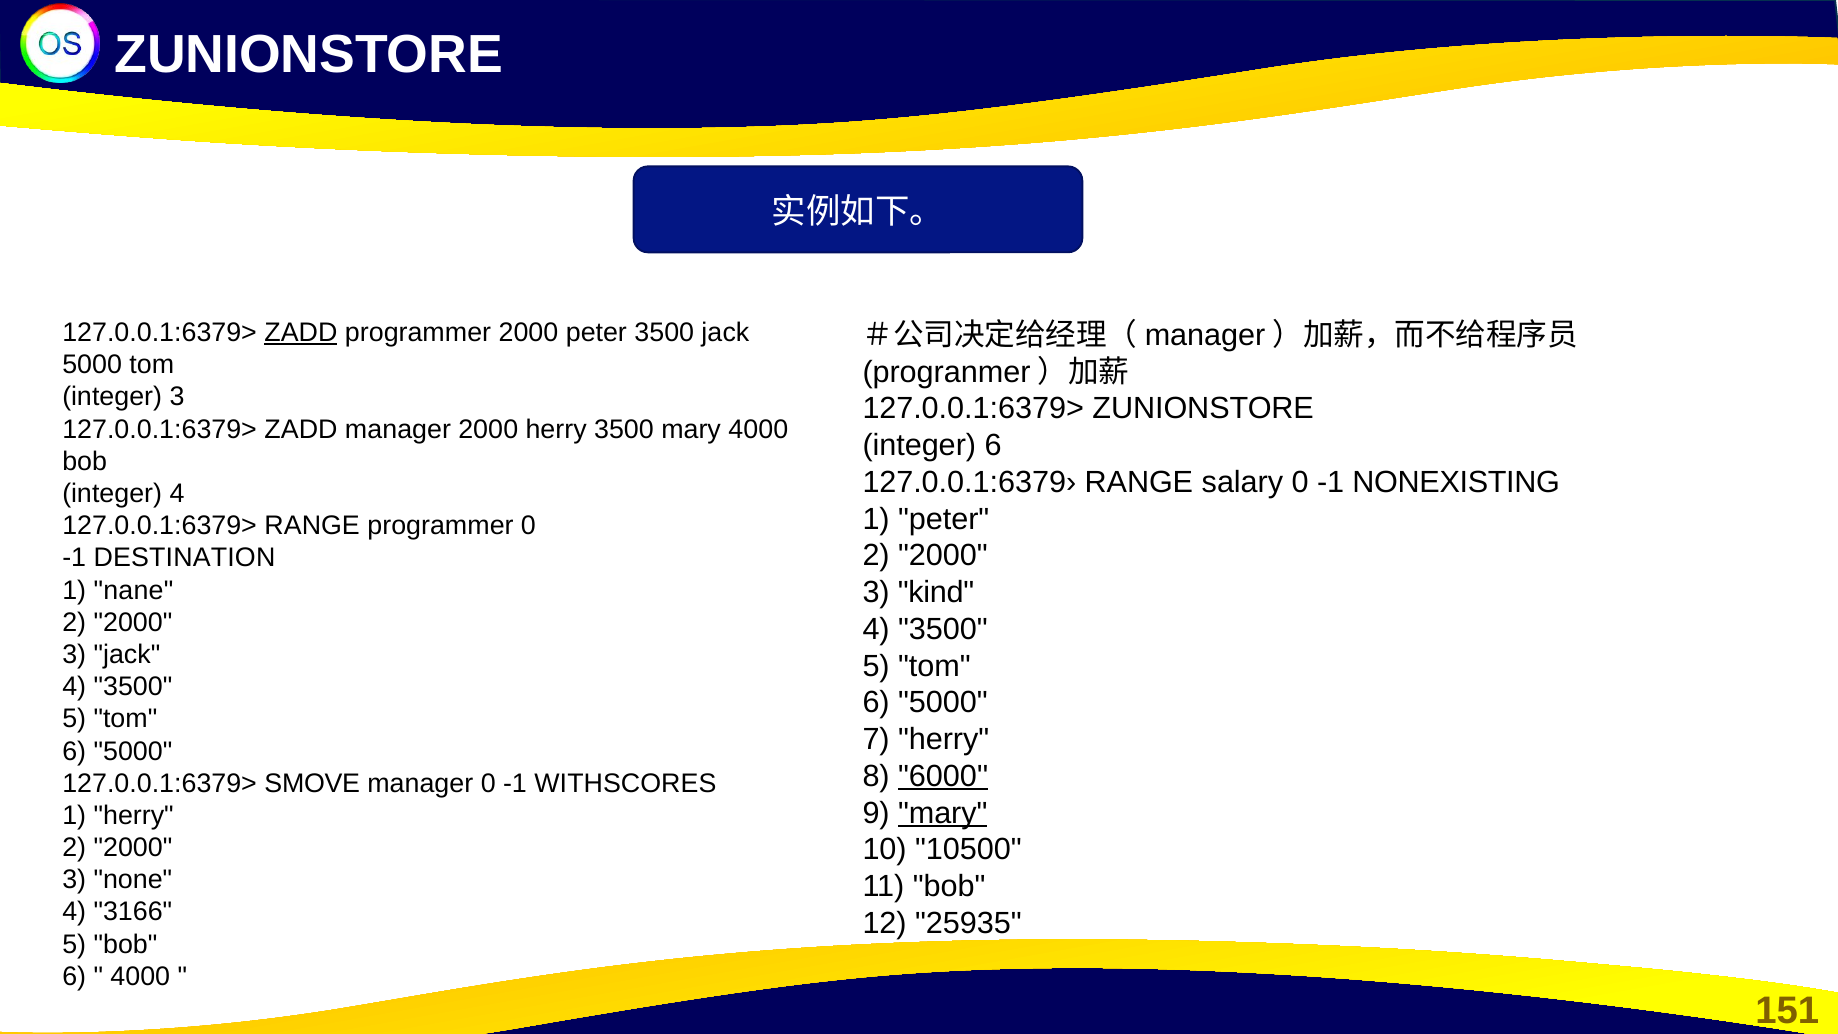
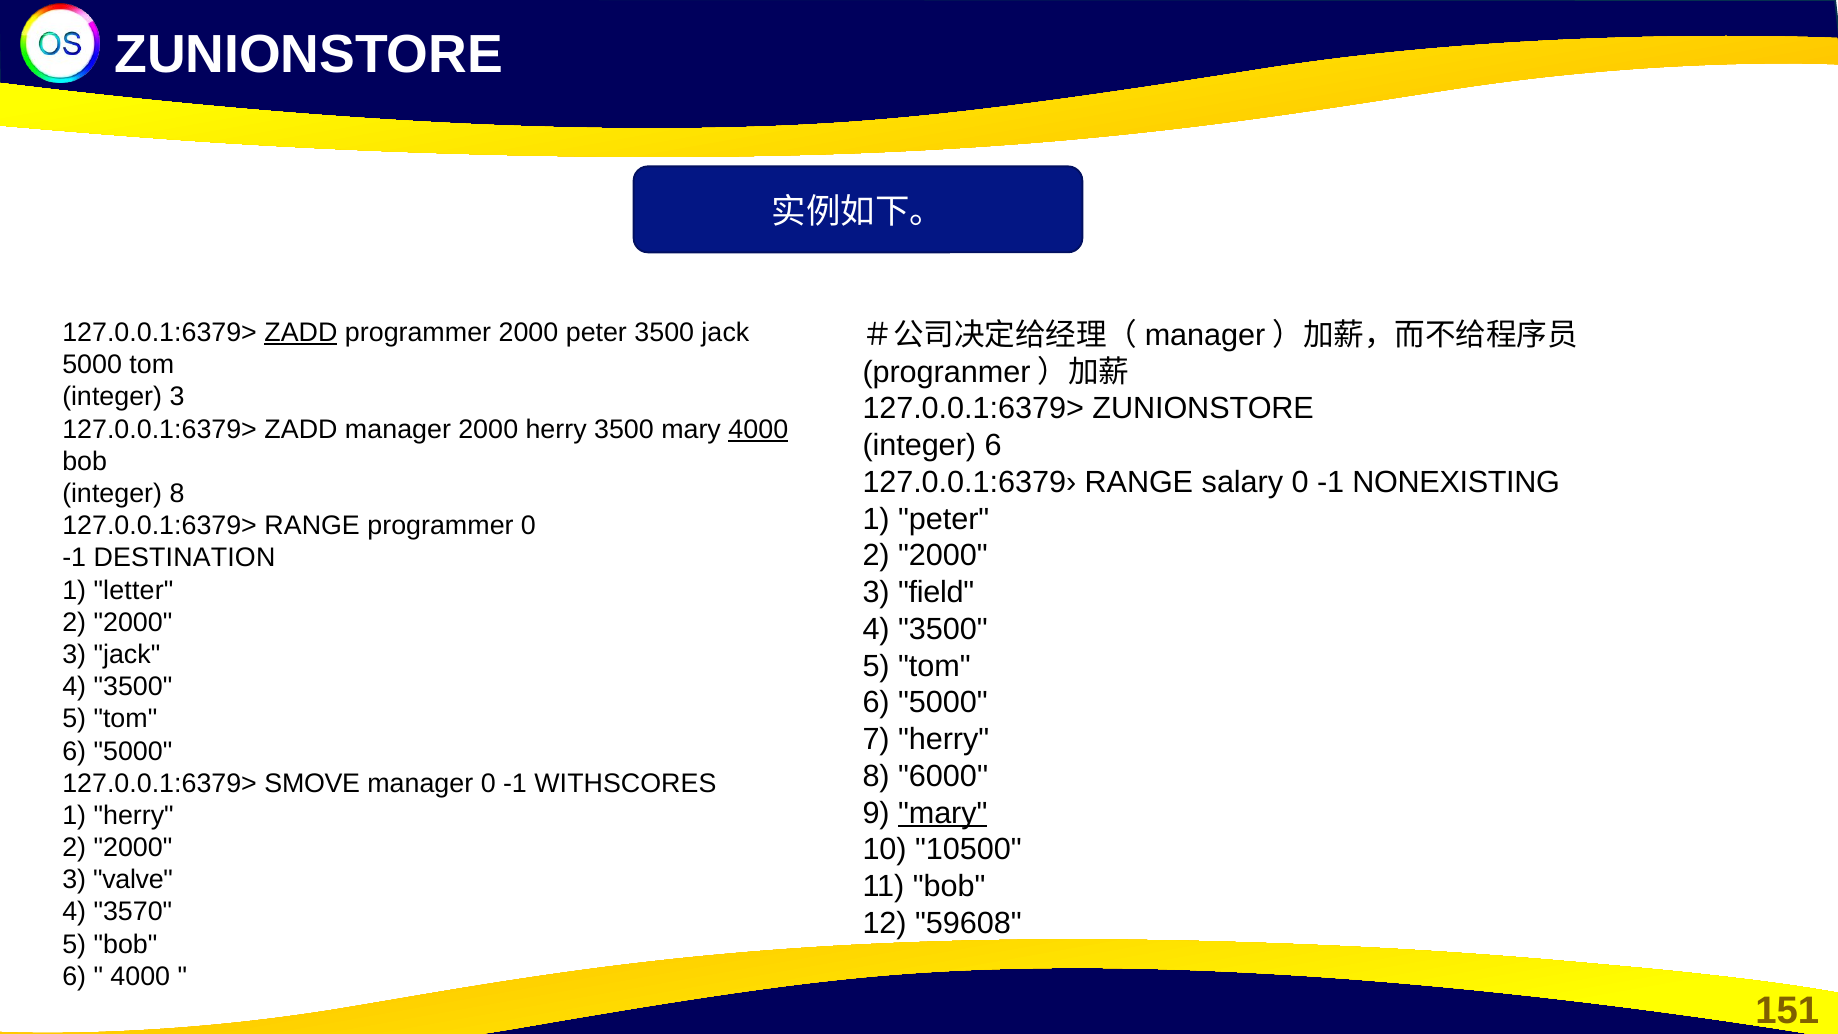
4000 at (758, 429) underline: none -> present
integer 4: 4 -> 8
nane: nane -> letter
kind: kind -> field
6000 underline: present -> none
none: none -> valve
3166: 3166 -> 3570
25935: 25935 -> 59608
